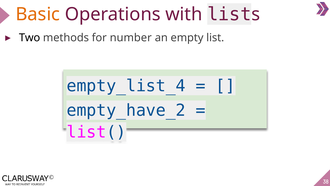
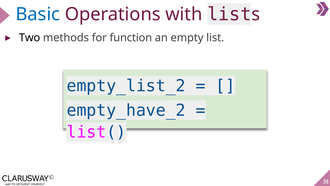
Basic colour: orange -> blue
number: number -> function
empty_list_4: empty_list_4 -> empty_list_2
